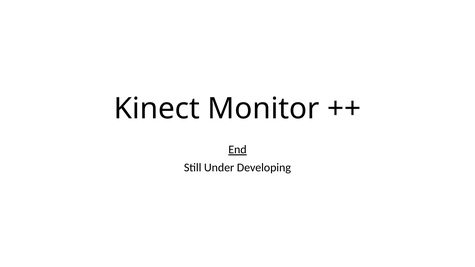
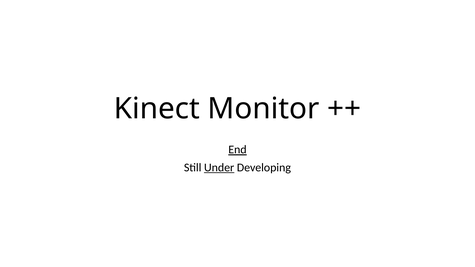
Under underline: none -> present
